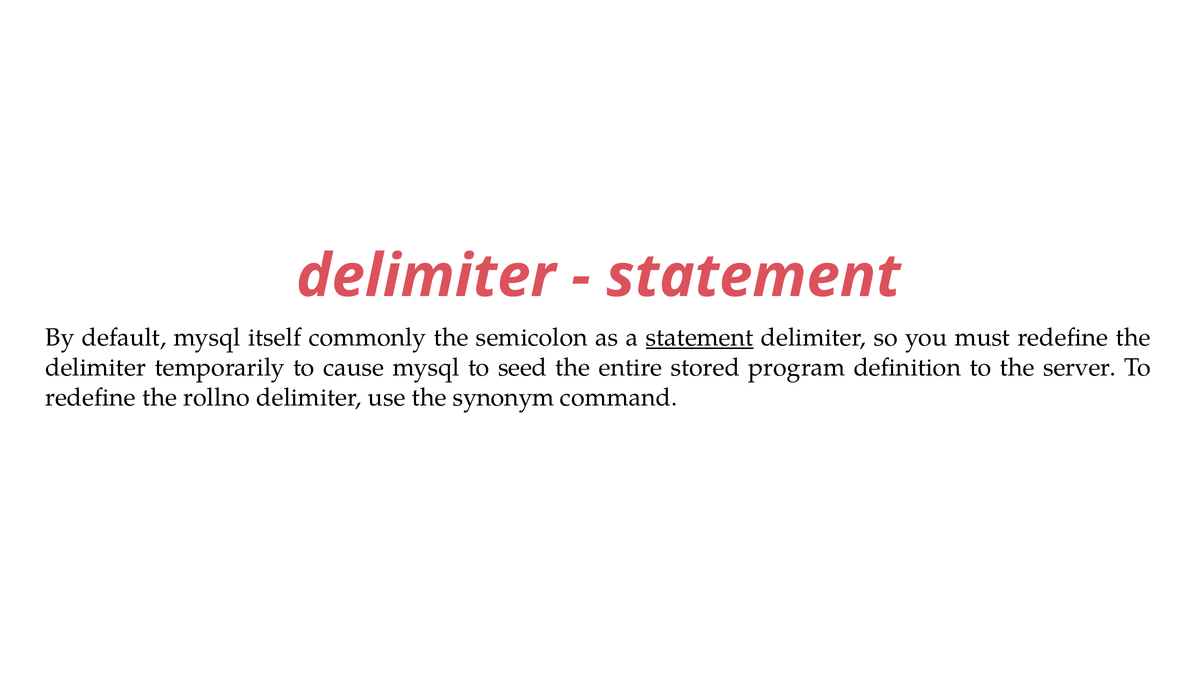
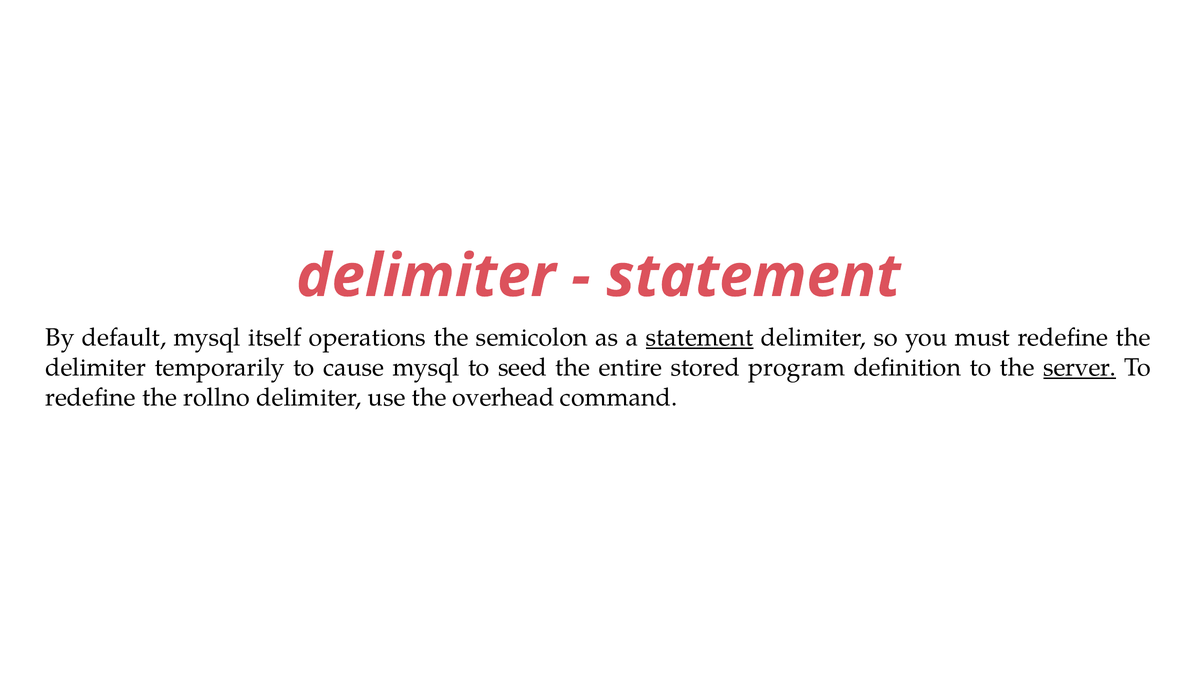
commonly: commonly -> operations
server underline: none -> present
synonym: synonym -> overhead
